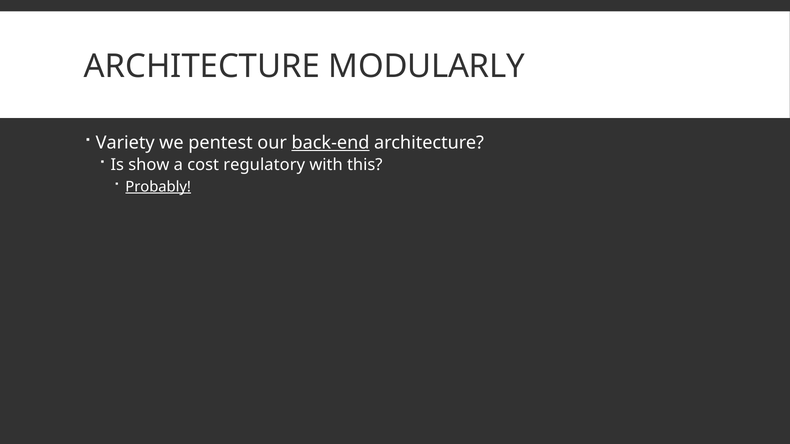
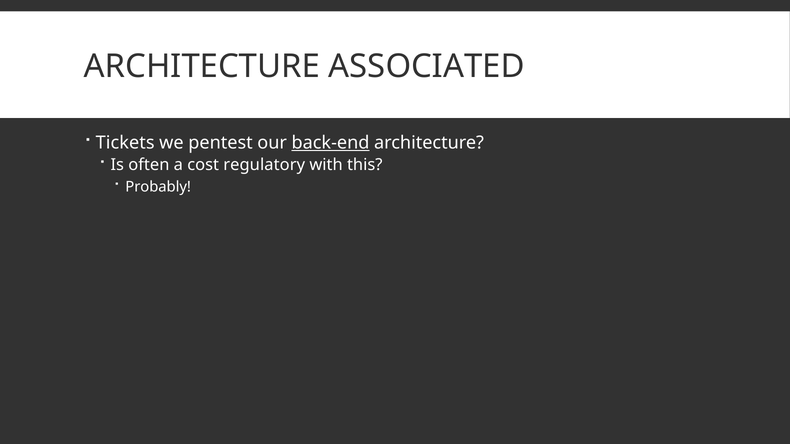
MODULARLY: MODULARLY -> ASSOCIATED
Variety: Variety -> Tickets
show: show -> often
Probably underline: present -> none
